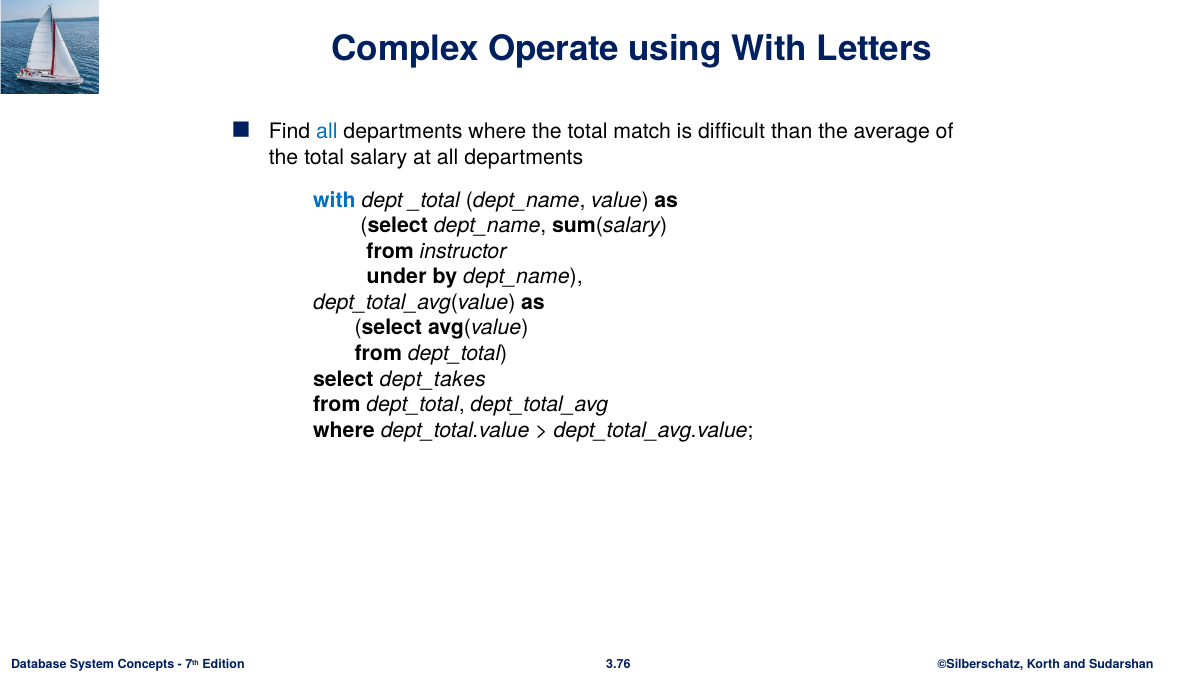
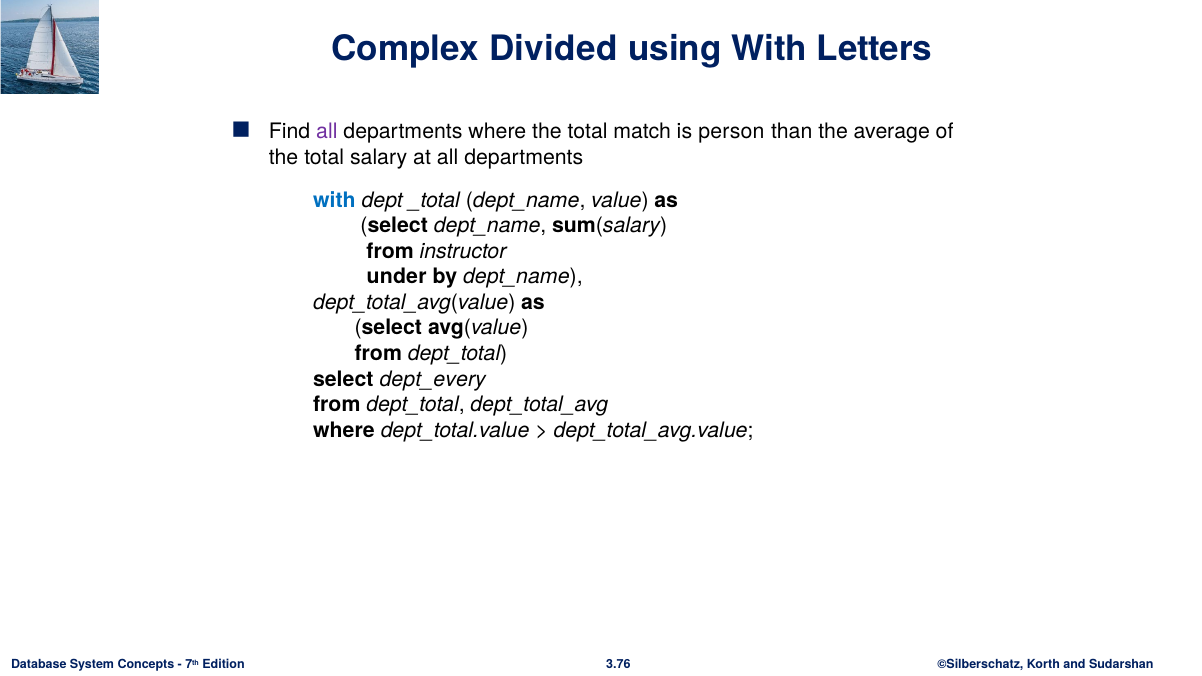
Operate: Operate -> Divided
all at (327, 132) colour: blue -> purple
difficult: difficult -> person
dept_takes: dept_takes -> dept_every
